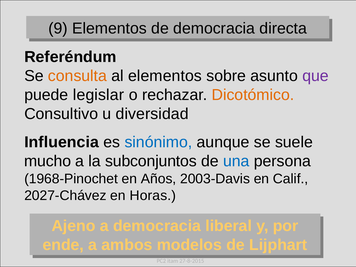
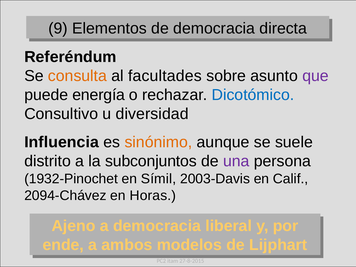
al elementos: elementos -> facultades
legislar: legislar -> energía
Dicotómico colour: orange -> blue
sinónimo colour: blue -> orange
mucho: mucho -> distrito
una colour: blue -> purple
1968-Pinochet: 1968-Pinochet -> 1932-Pinochet
Años: Años -> Símil
2027-Chávez: 2027-Chávez -> 2094-Chávez
